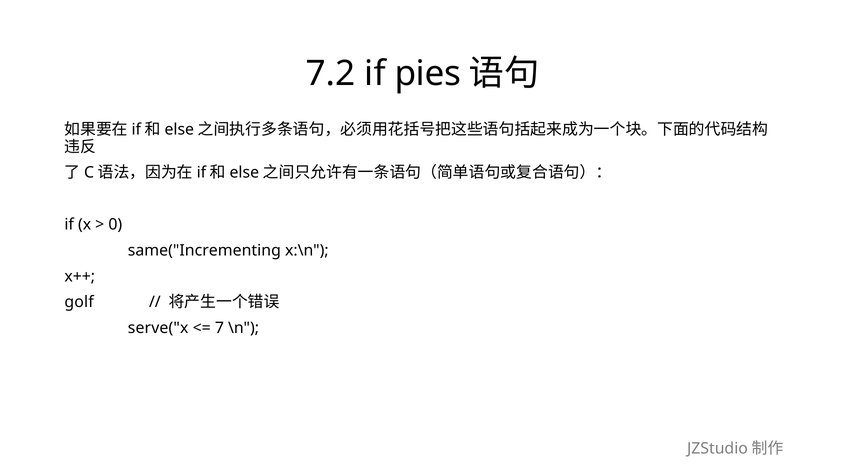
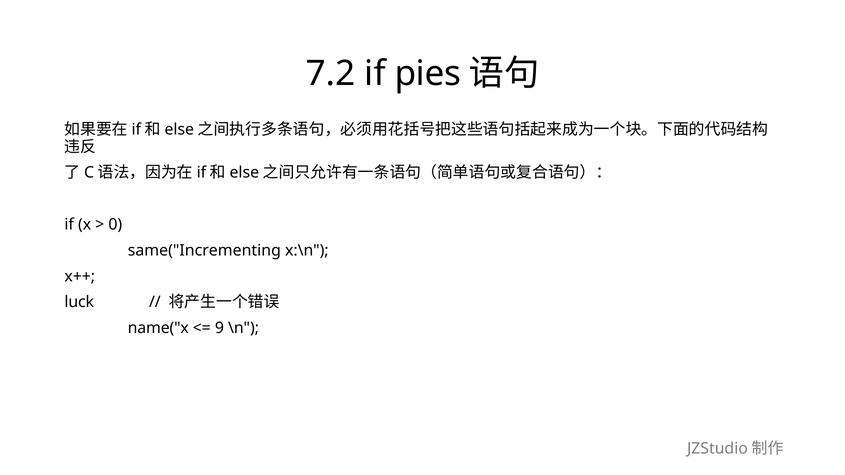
golf: golf -> luck
serve("x: serve("x -> name("x
7: 7 -> 9
